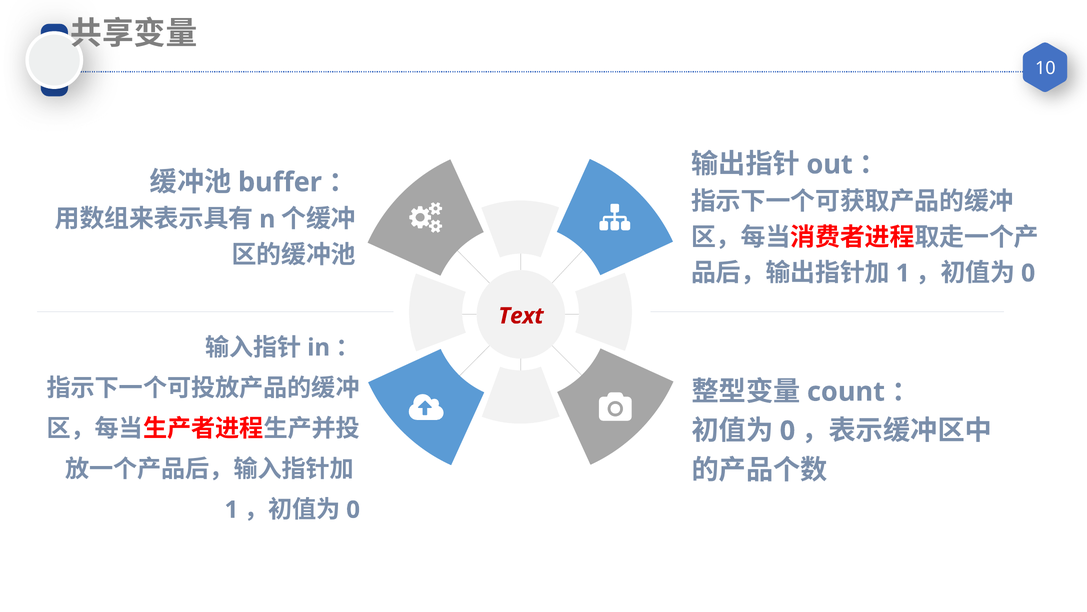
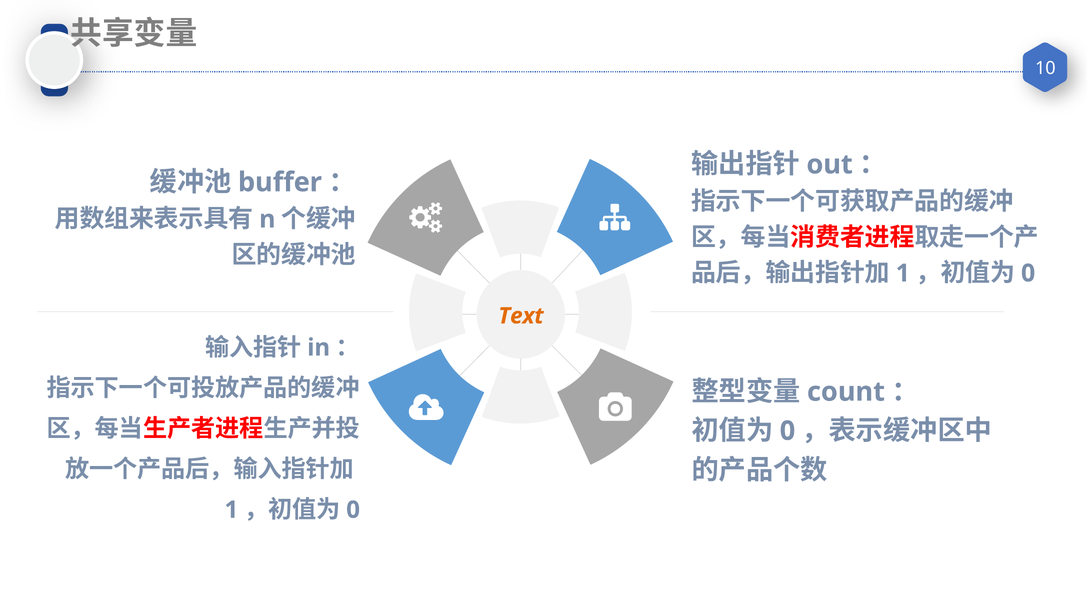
Text colour: red -> orange
